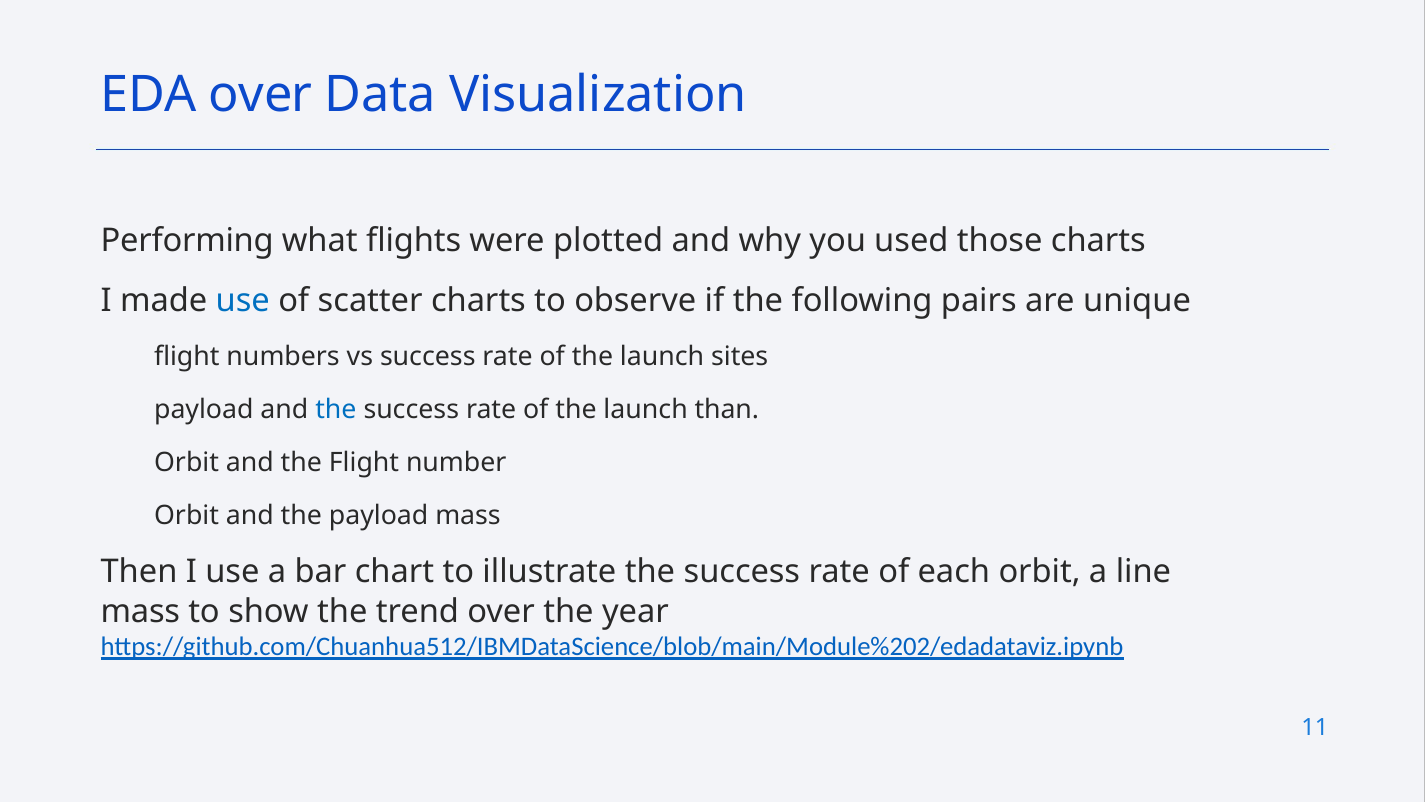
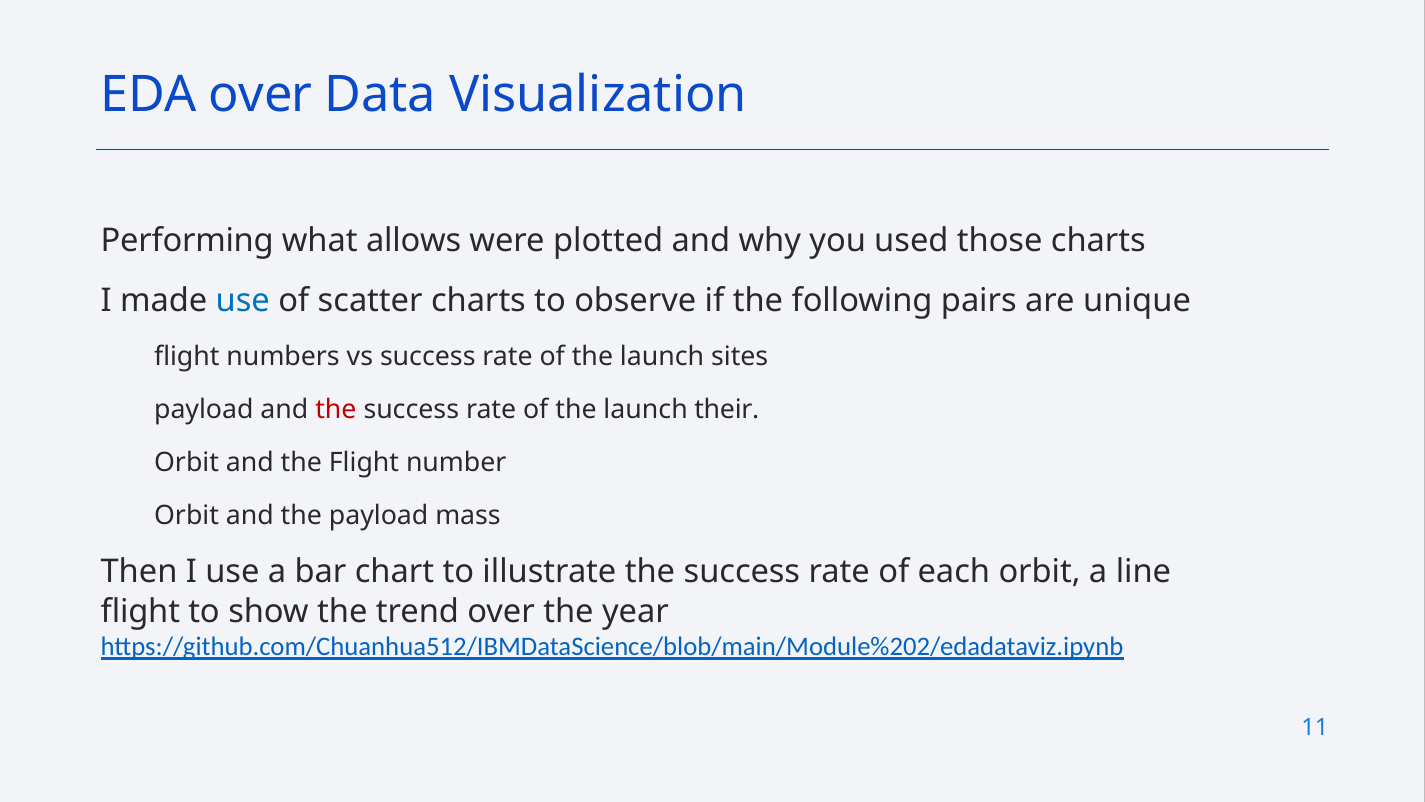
flights: flights -> allows
the at (336, 409) colour: blue -> red
than: than -> their
mass at (140, 611): mass -> flight
